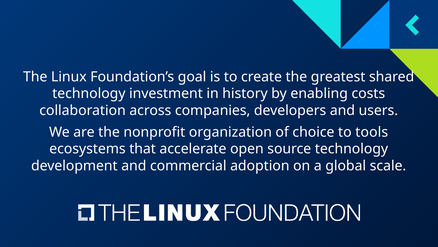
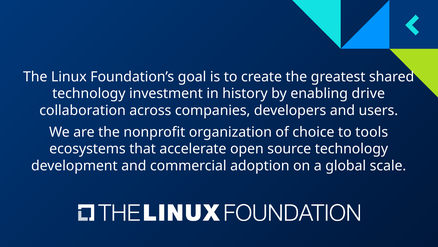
costs: costs -> drive
